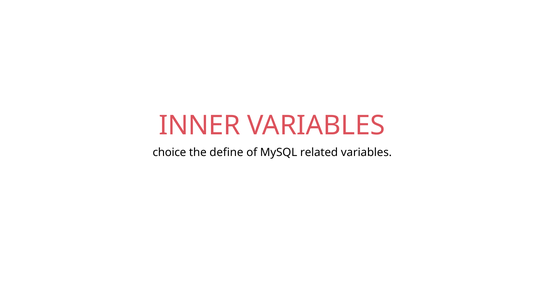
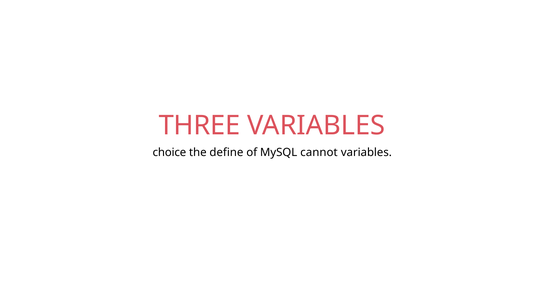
INNER: INNER -> THREE
related: related -> cannot
